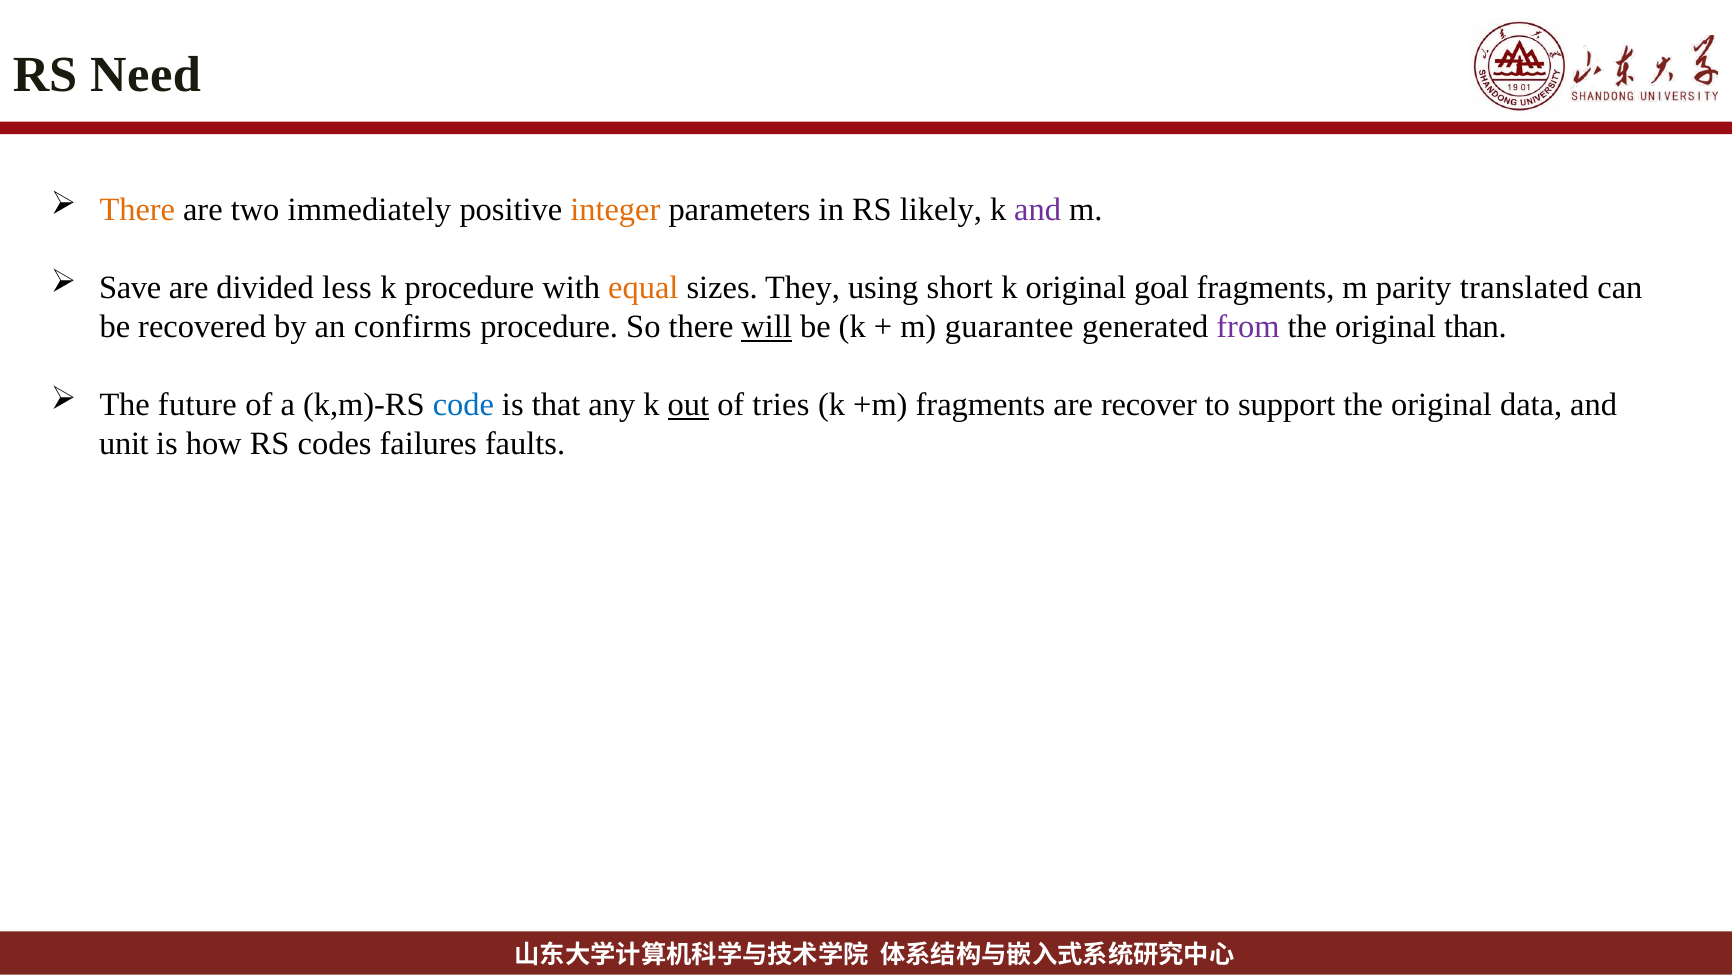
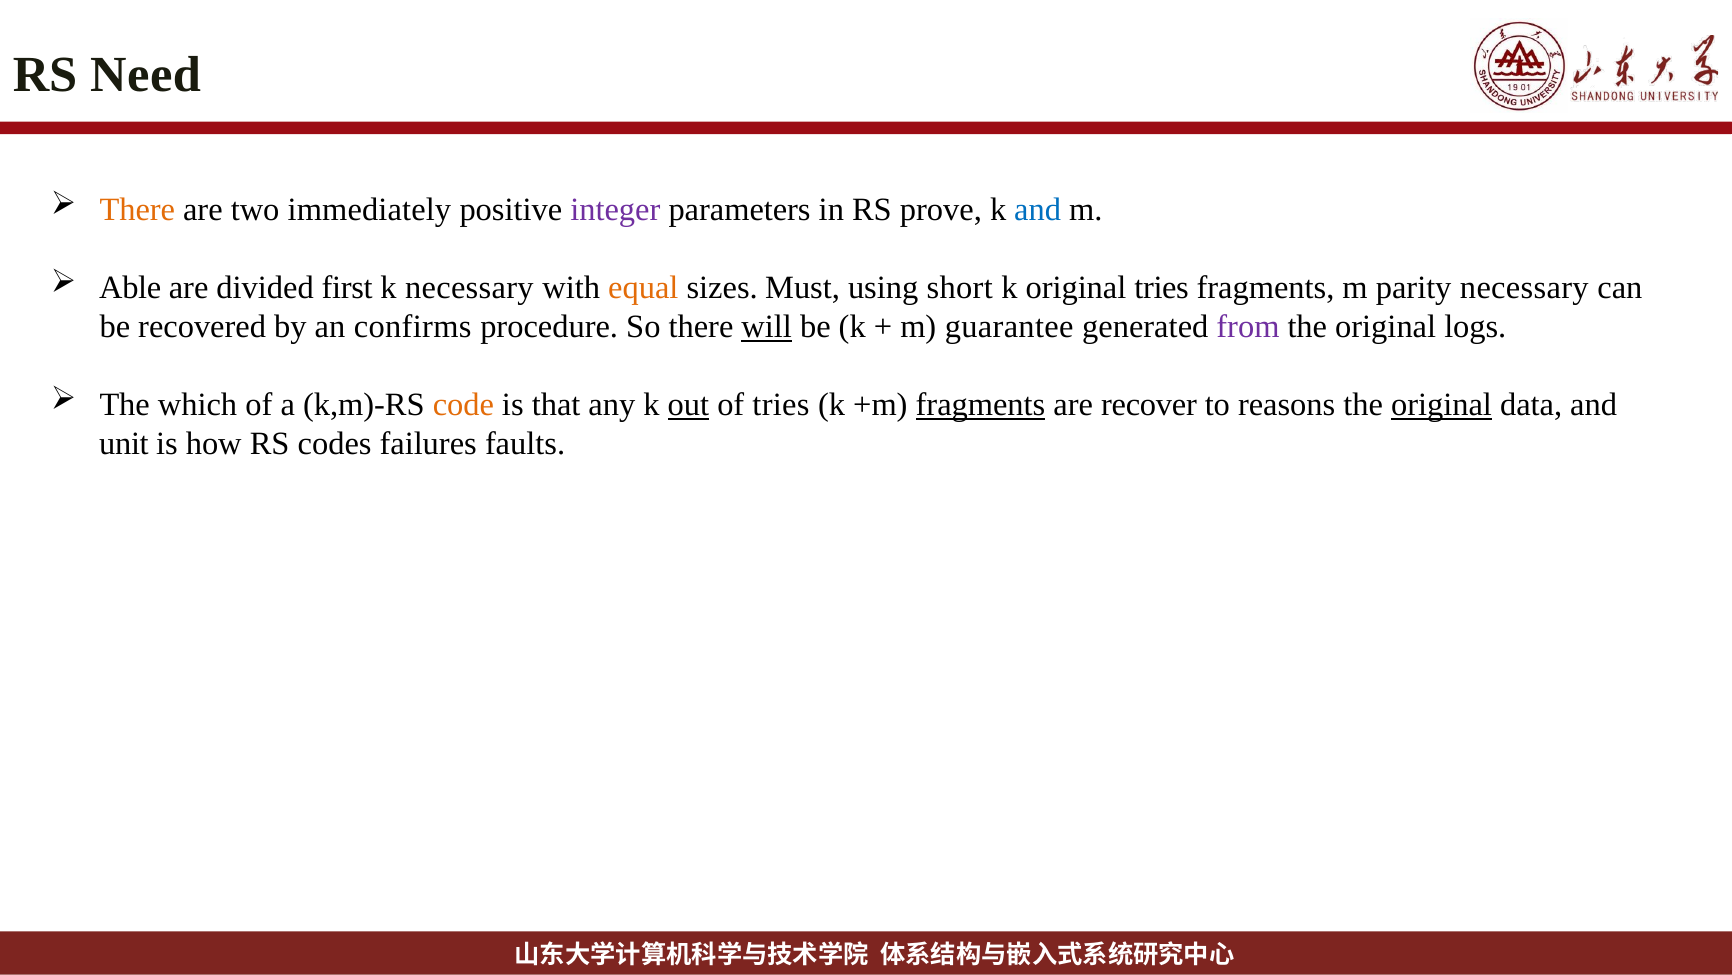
integer colour: orange -> purple
likely: likely -> prove
and at (1038, 209) colour: purple -> blue
Save: Save -> Able
less: less -> first
k procedure: procedure -> necessary
They: They -> Must
original goal: goal -> tries
parity translated: translated -> necessary
than: than -> logs
future: future -> which
code colour: blue -> orange
fragments at (980, 404) underline: none -> present
support: support -> reasons
original at (1442, 404) underline: none -> present
